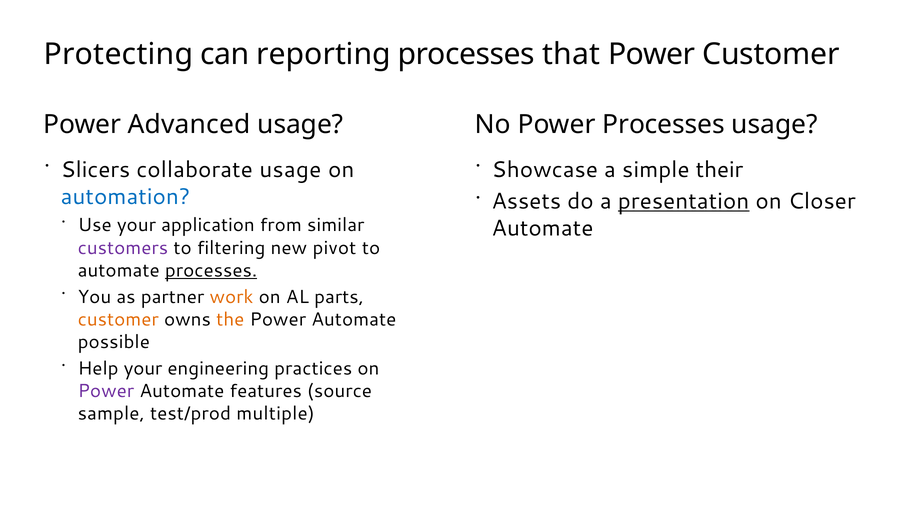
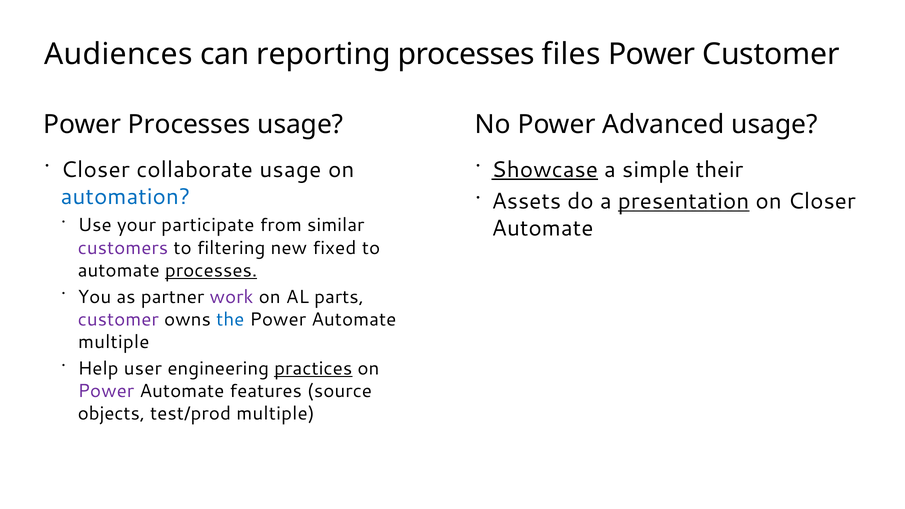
Protecting: Protecting -> Audiences
that: that -> files
Power Advanced: Advanced -> Processes
Power Processes: Processes -> Advanced
Slicers at (95, 170): Slicers -> Closer
Showcase underline: none -> present
application: application -> participate
pivot: pivot -> fixed
work colour: orange -> purple
customer at (118, 319) colour: orange -> purple
the colour: orange -> blue
possible at (114, 342): possible -> multiple
Help your: your -> user
practices underline: none -> present
sample: sample -> objects
